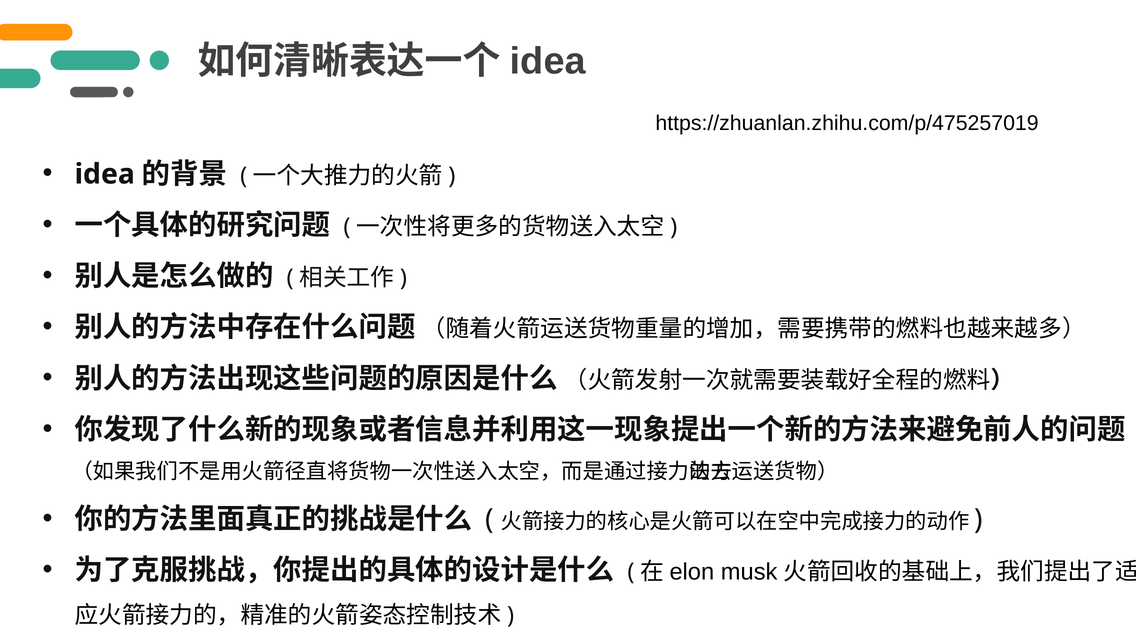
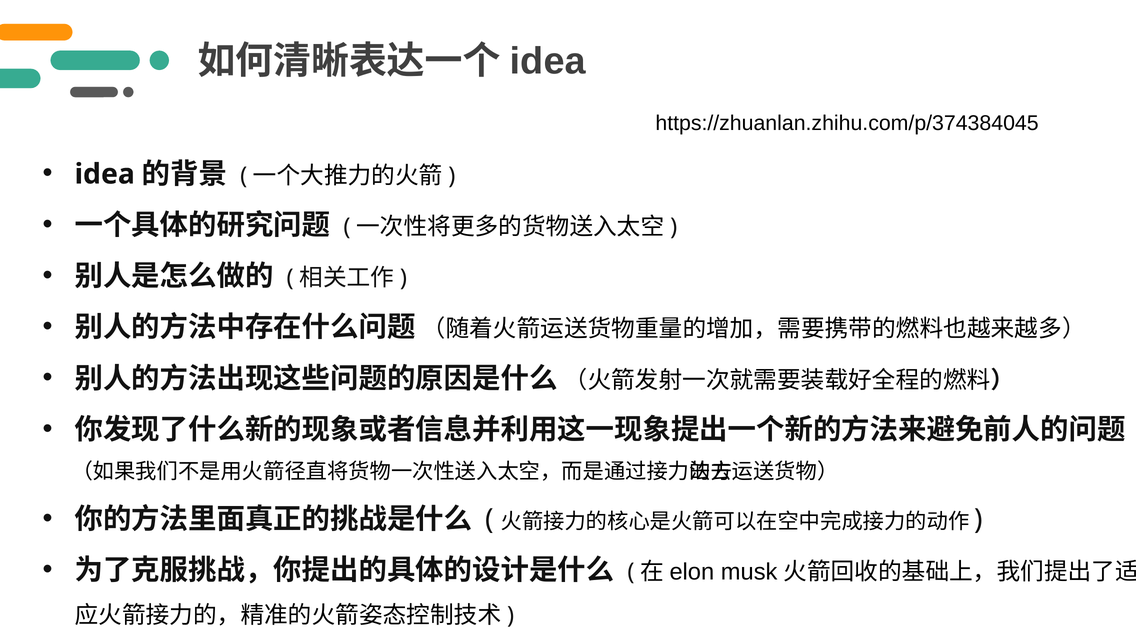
https://zhuanlan.zhihu.com/p/475257019: https://zhuanlan.zhihu.com/p/475257019 -> https://zhuanlan.zhihu.com/p/374384045
